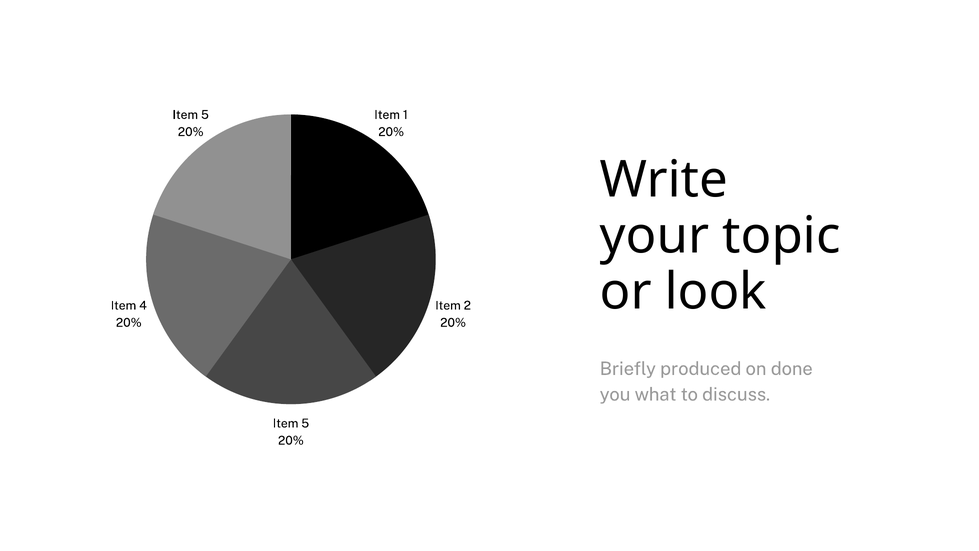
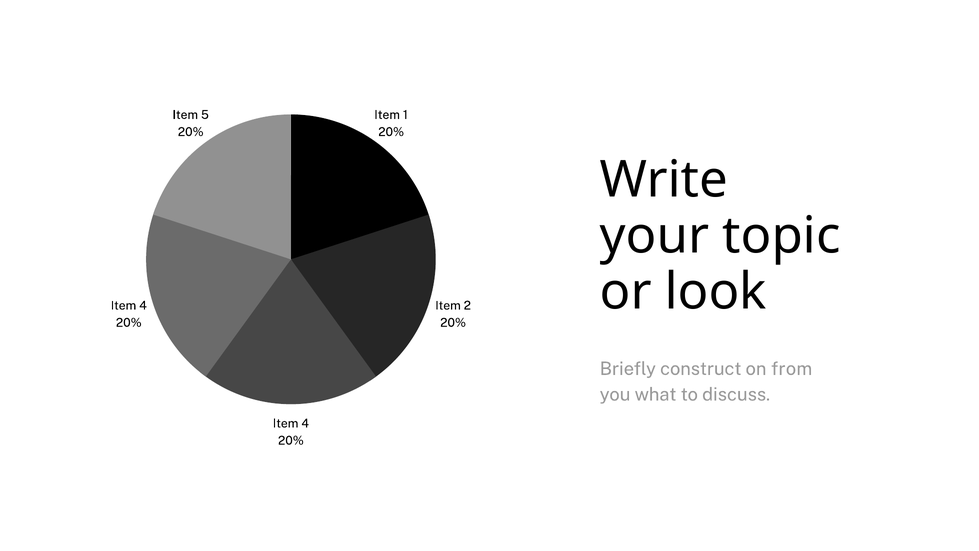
produced: produced -> construct
done: done -> from
5 at (305, 423): 5 -> 4
